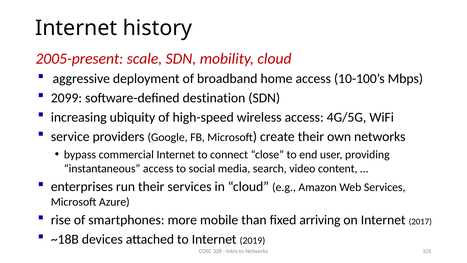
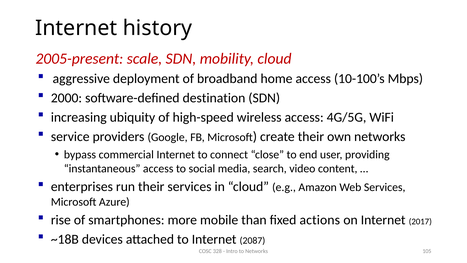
2099: 2099 -> 2000
arriving: arriving -> actions
2019: 2019 -> 2087
